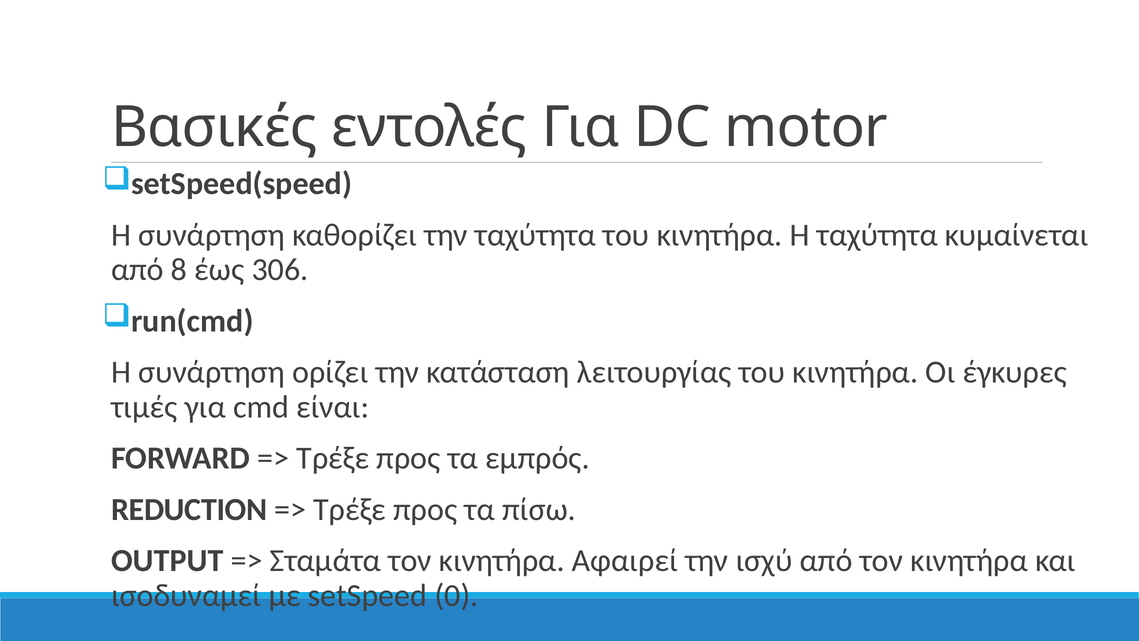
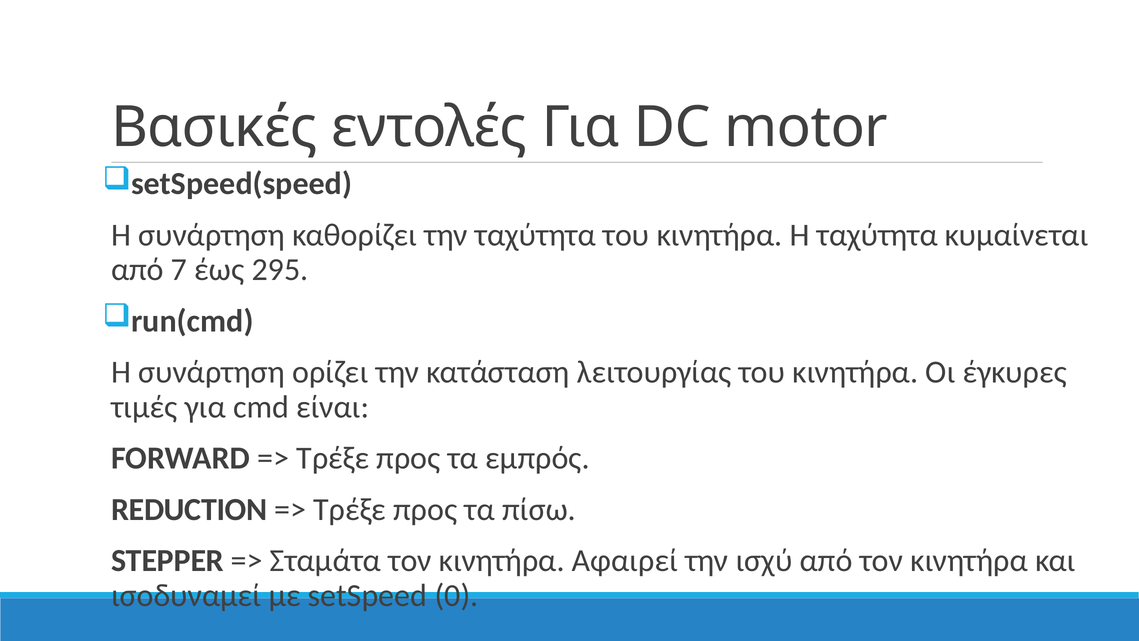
8: 8 -> 7
306: 306 -> 295
OUTPUT: OUTPUT -> STEPPER
